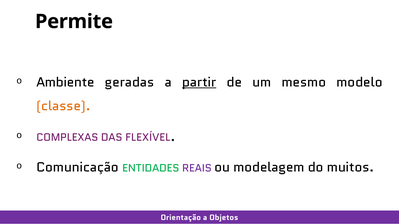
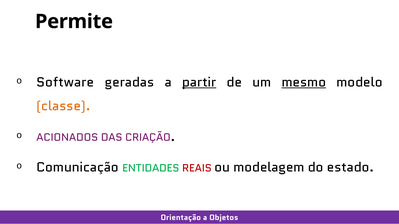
Ambiente: Ambiente -> Software
mesmo underline: none -> present
COMPLEXAS: COMPLEXAS -> ACIONADOS
FLEXÍVEL: FLEXÍVEL -> CRIAÇÃO
REAIS colour: purple -> red
muitos: muitos -> estado
